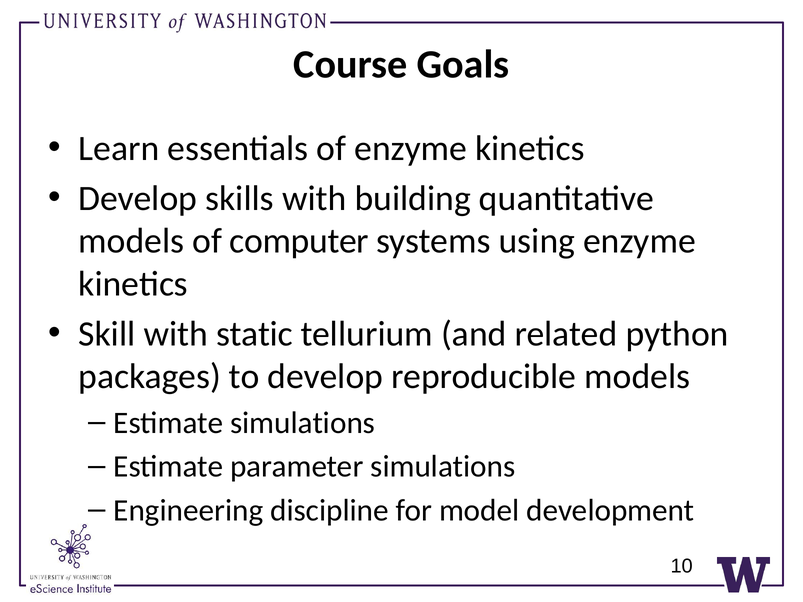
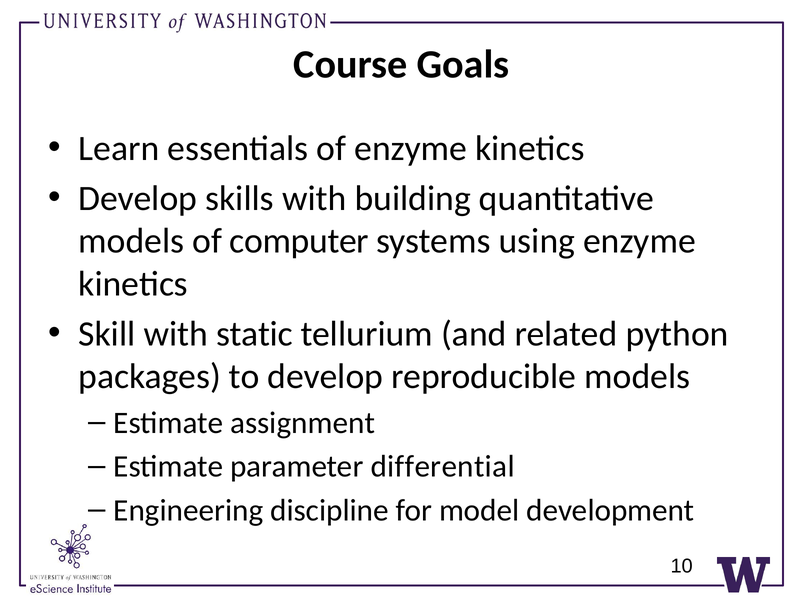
Estimate simulations: simulations -> assignment
parameter simulations: simulations -> differential
